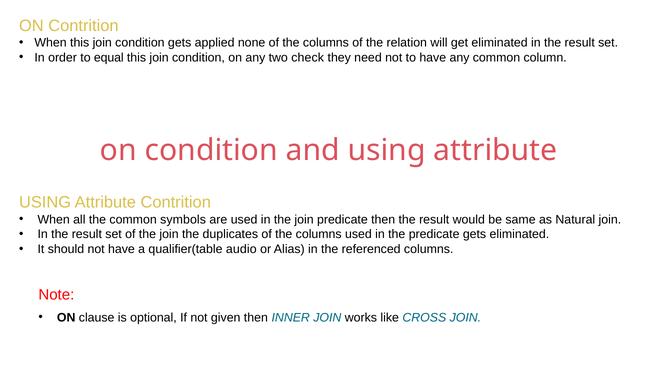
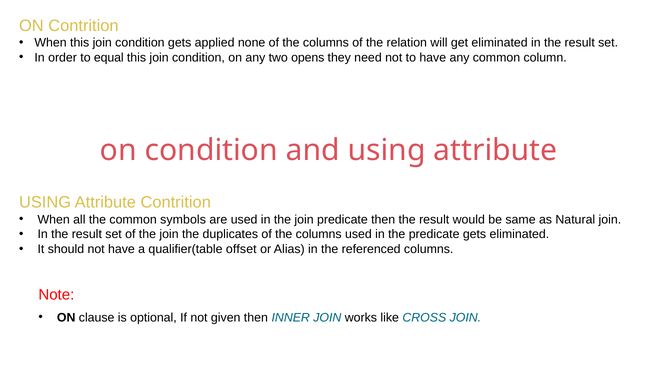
check: check -> opens
audio: audio -> offset
